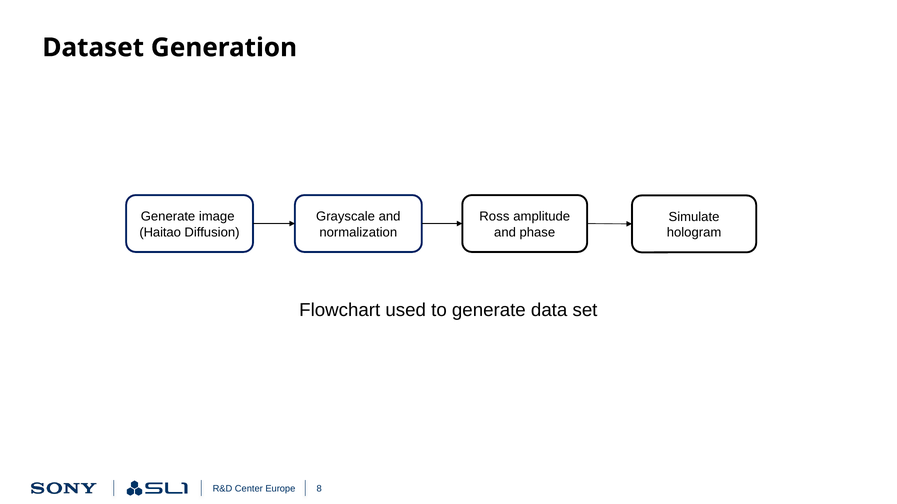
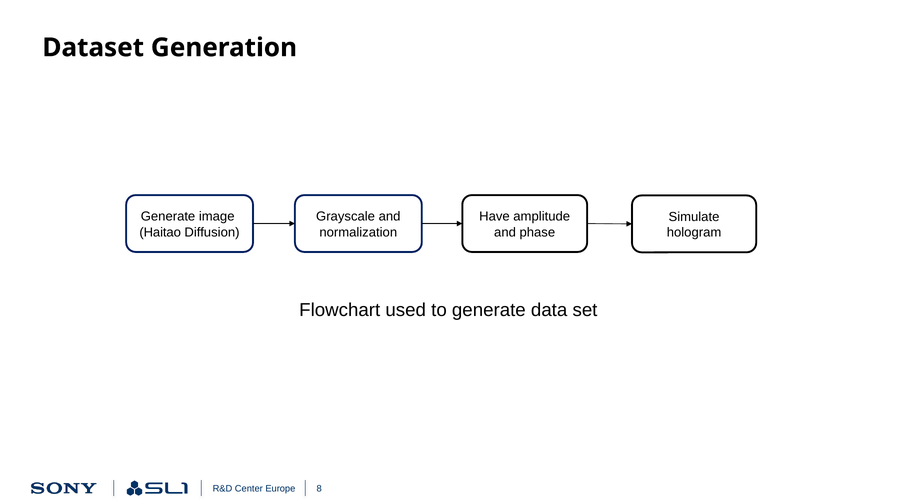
Ross: Ross -> Have
